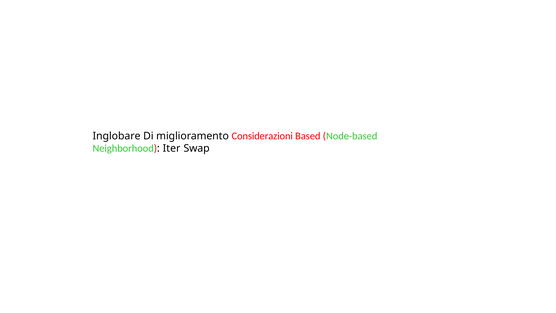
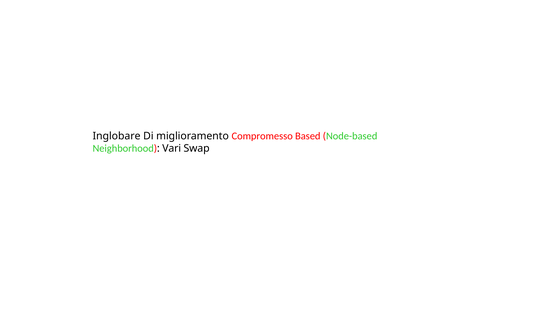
Considerazioni: Considerazioni -> Compromesso
Iter: Iter -> Vari
